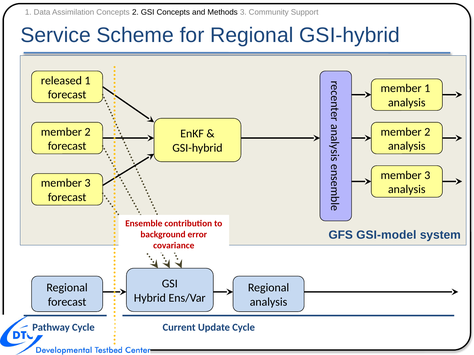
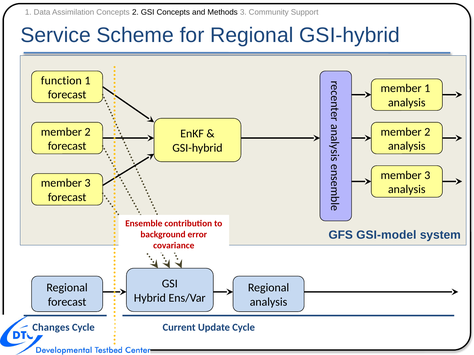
released: released -> function
Pathway: Pathway -> Changes
